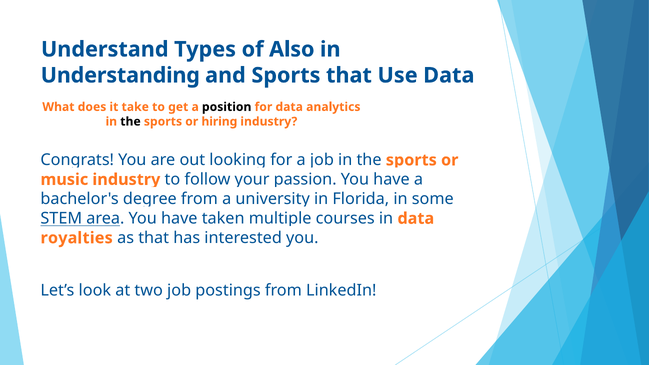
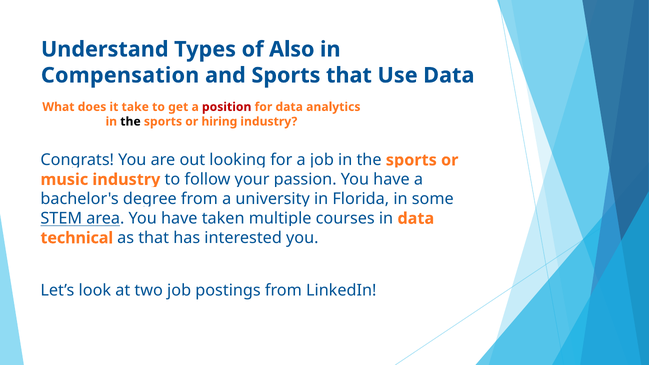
Understanding: Understanding -> Compensation
position colour: black -> red
royalties: royalties -> technical
